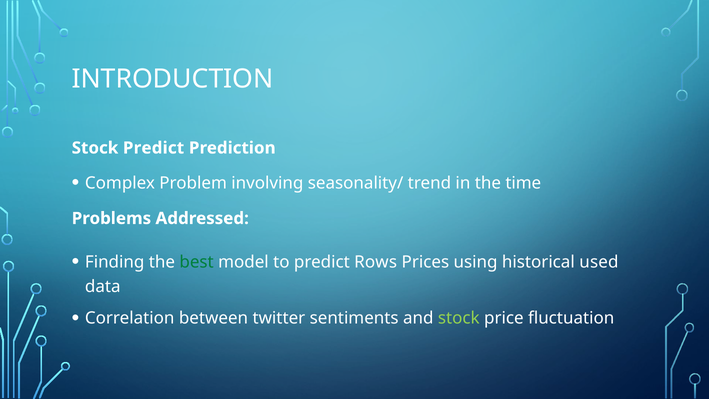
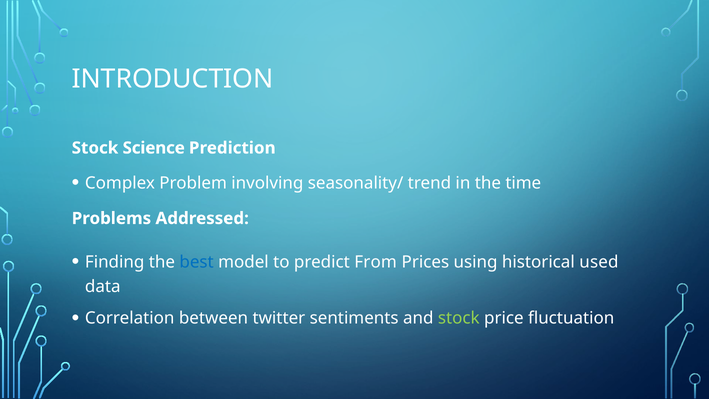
Stock Predict: Predict -> Science
best colour: green -> blue
Rows: Rows -> From
